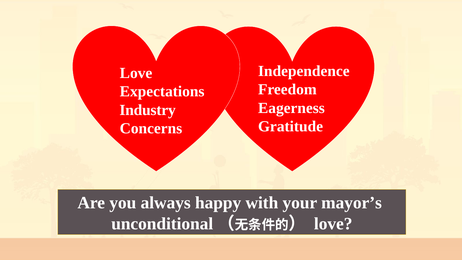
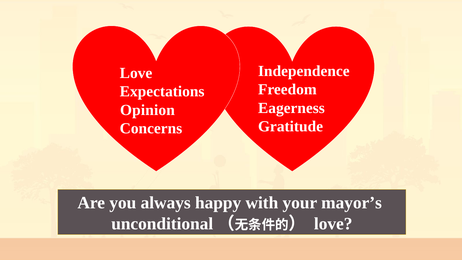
Industry: Industry -> Opinion
